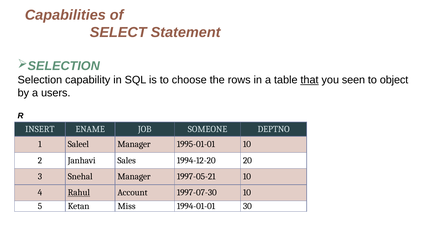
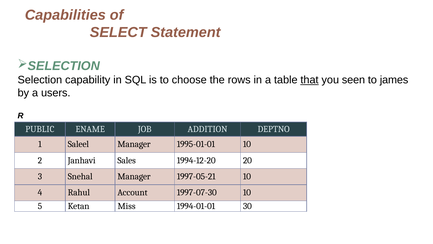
object: object -> james
INSERT: INSERT -> PUBLIC
SOMEONE: SOMEONE -> ADDITION
Rahul underline: present -> none
